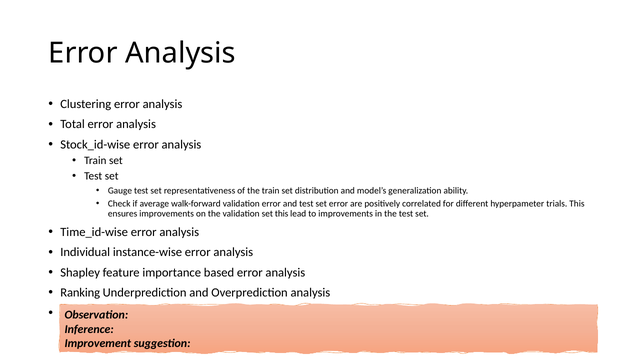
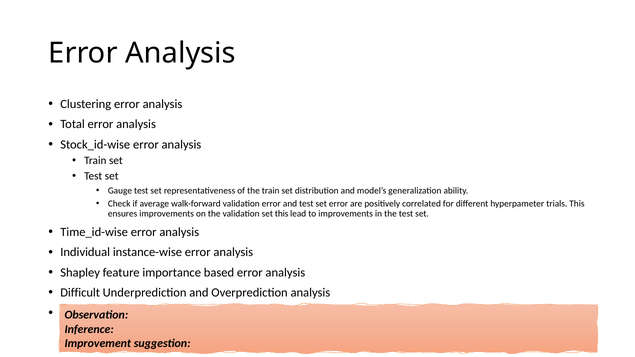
Ranking: Ranking -> Difficult
